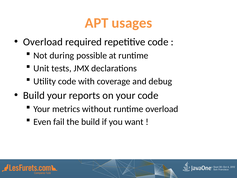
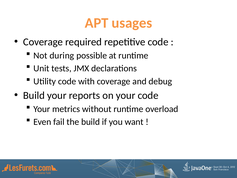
Overload at (43, 42): Overload -> Coverage
